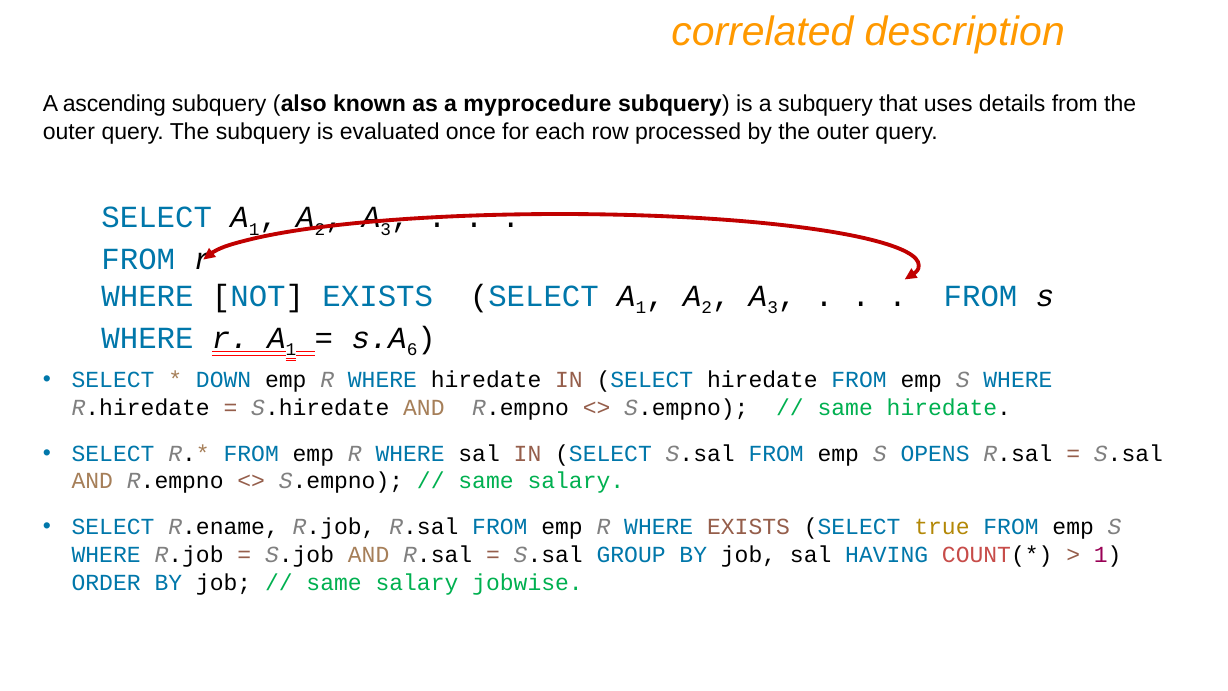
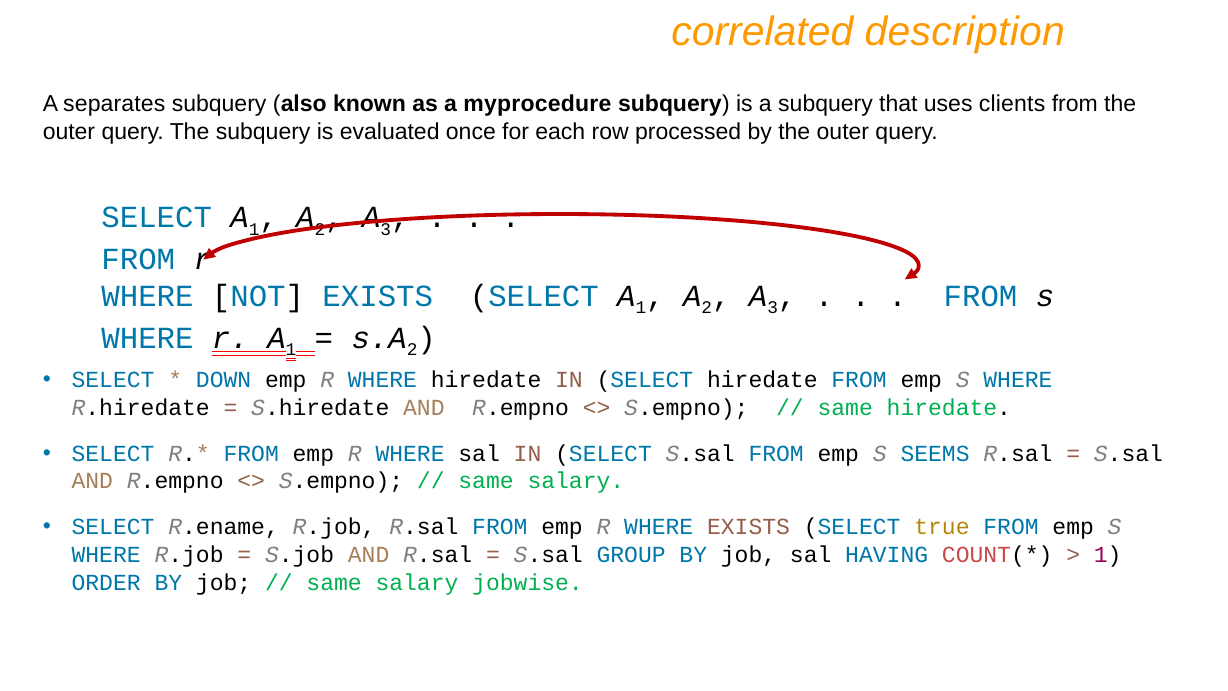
ascending: ascending -> separates
details: details -> clients
6 at (412, 350): 6 -> 2
OPENS: OPENS -> SEEMS
